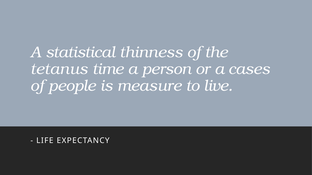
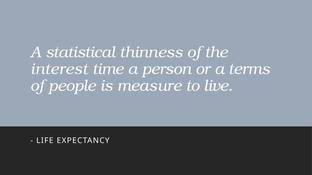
tetanus: tetanus -> interest
cases: cases -> terms
